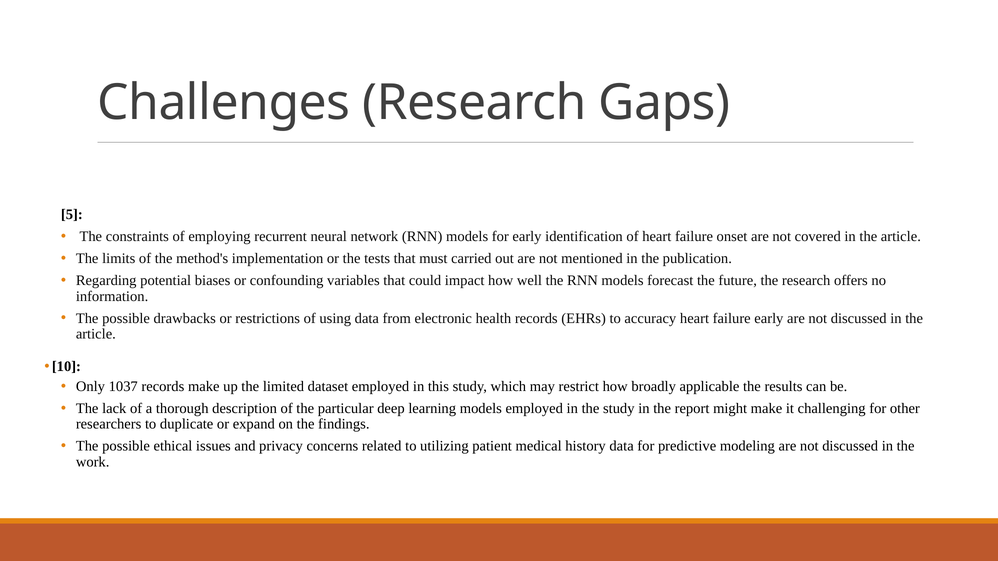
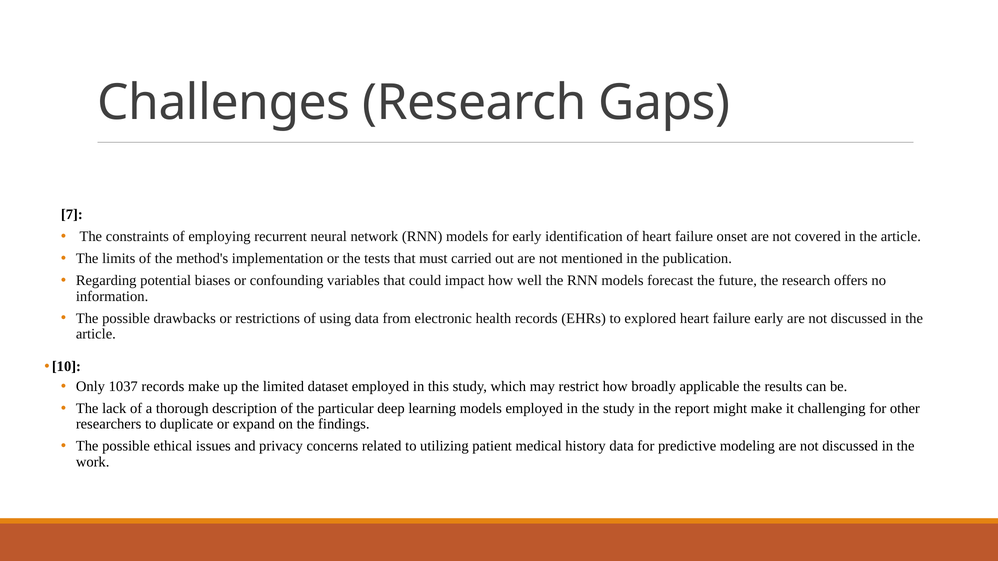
5: 5 -> 7
accuracy: accuracy -> explored
